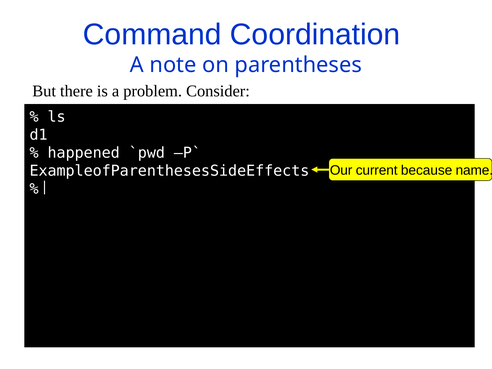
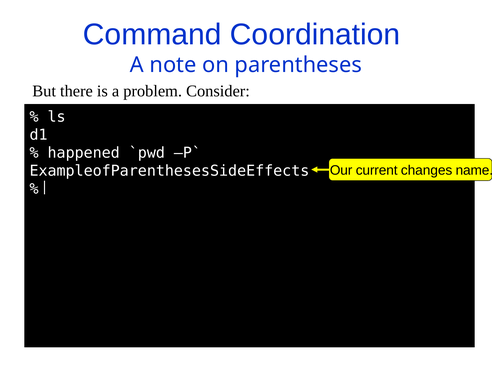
because: because -> changes
